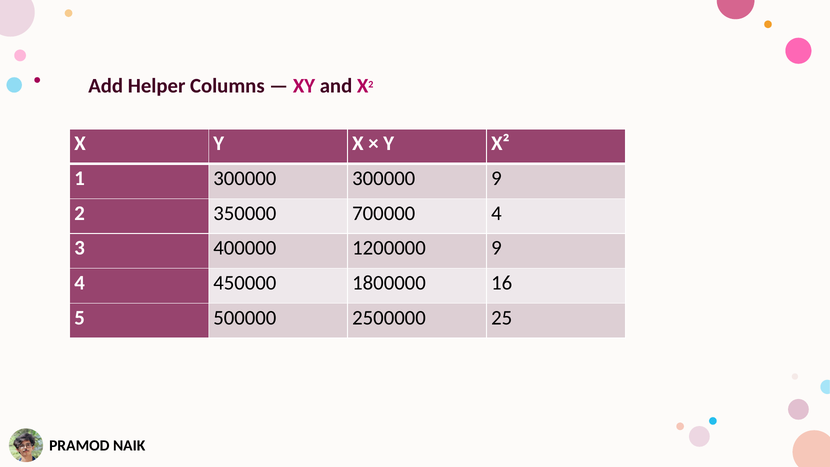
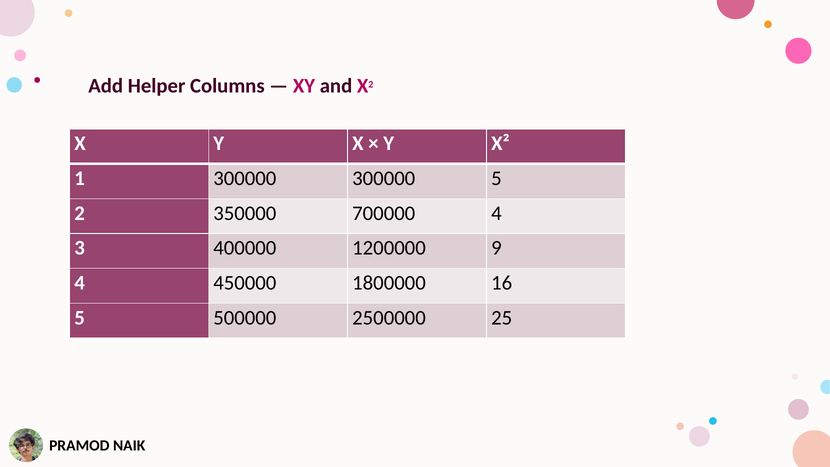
300000 9: 9 -> 5
